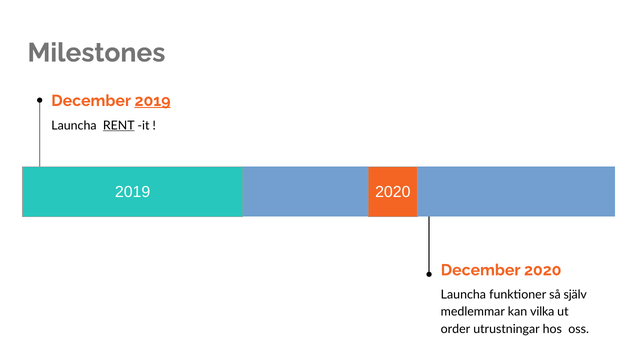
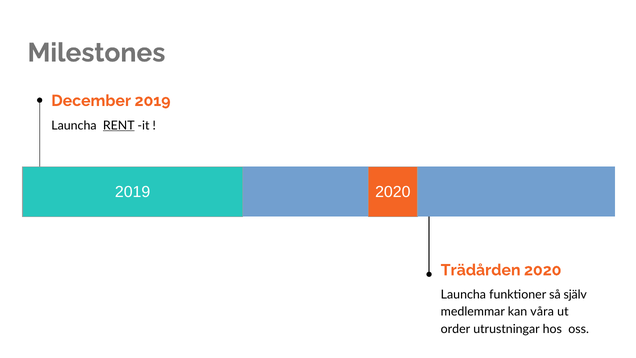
2019 at (153, 101) underline: present -> none
December at (481, 270): December -> Trädården
vilka: vilka -> våra
